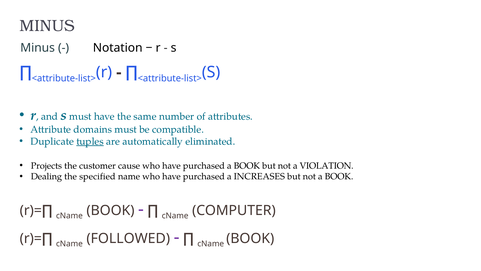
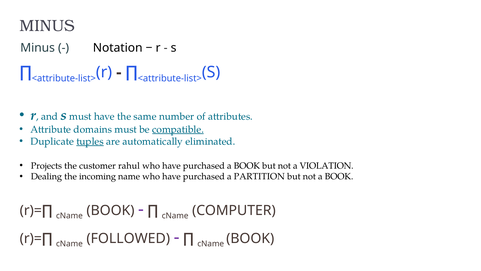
compatible underline: none -> present
cause: cause -> rahul
specified: specified -> incoming
INCREASES: INCREASES -> PARTITION
